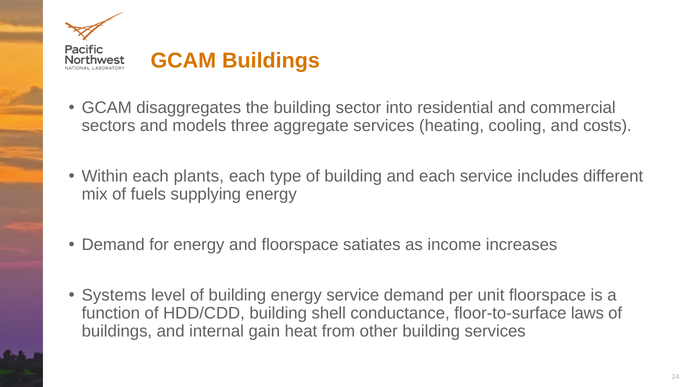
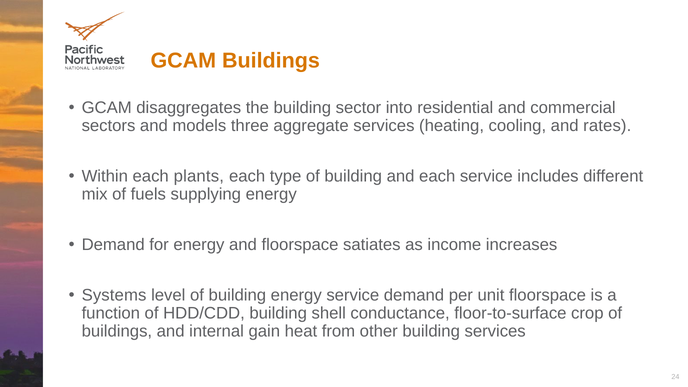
costs: costs -> rates
laws: laws -> crop
